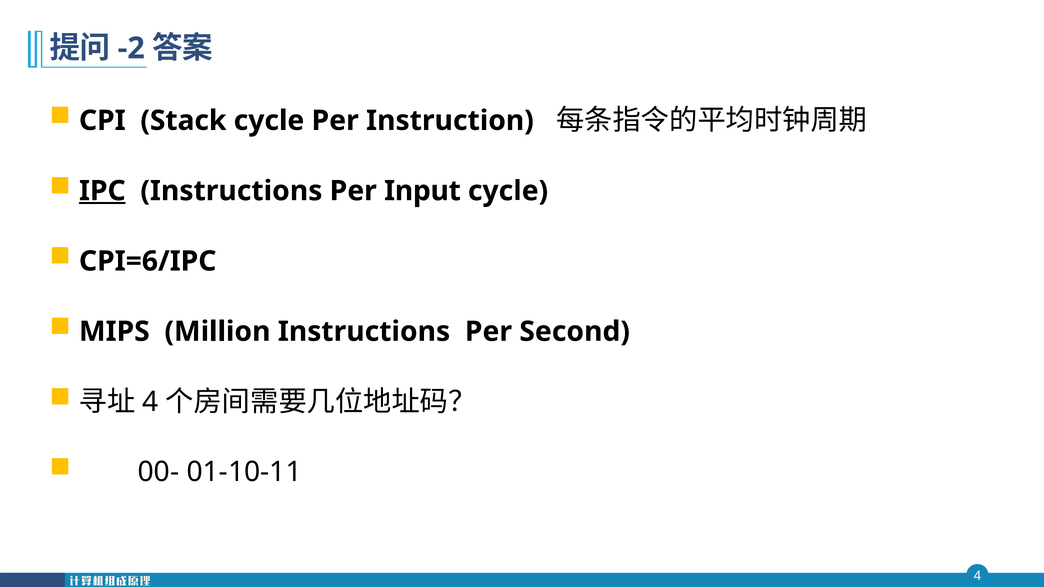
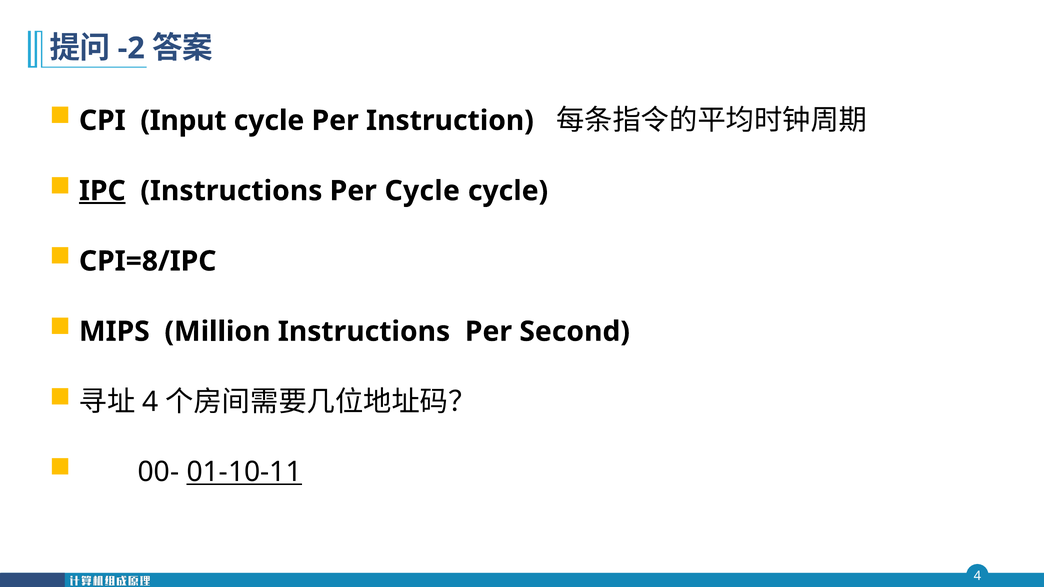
Stack: Stack -> Input
Per Input: Input -> Cycle
CPI=6/IPC: CPI=6/IPC -> CPI=8/IPC
01-10-11 underline: none -> present
